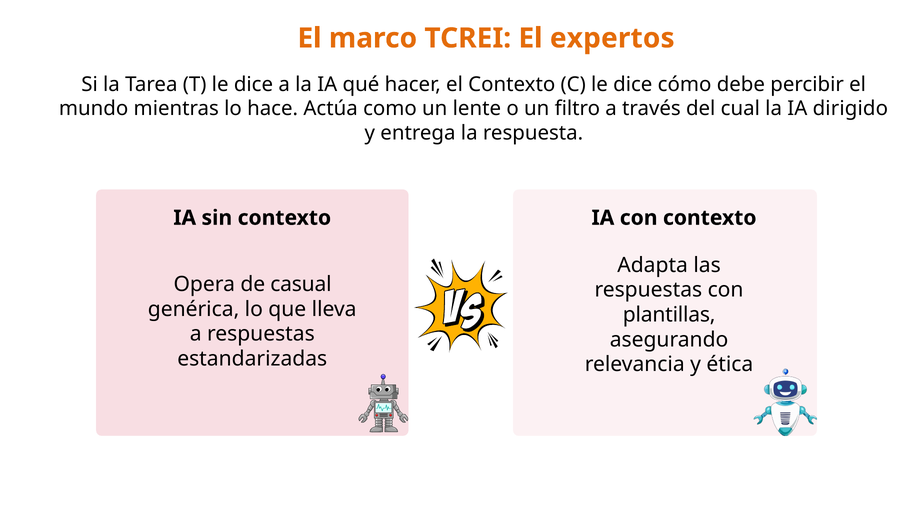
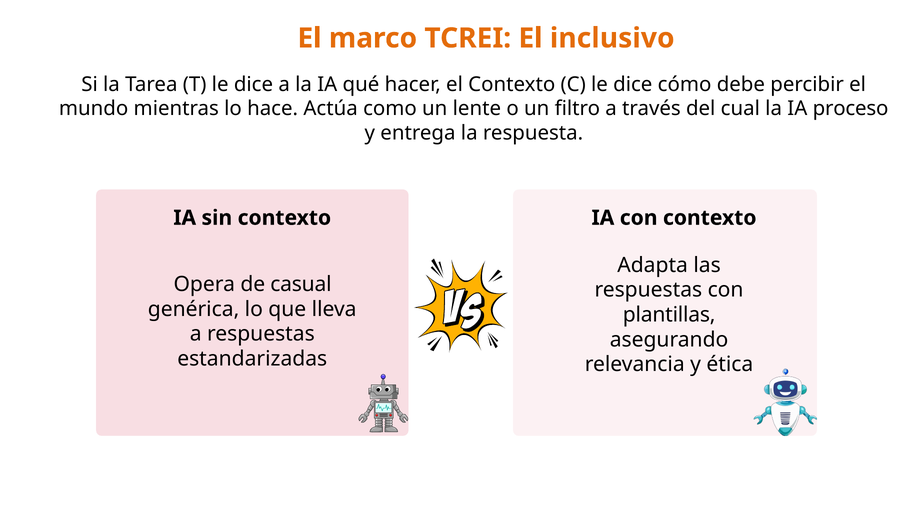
expertos: expertos -> inclusivo
dirigido: dirigido -> proceso
